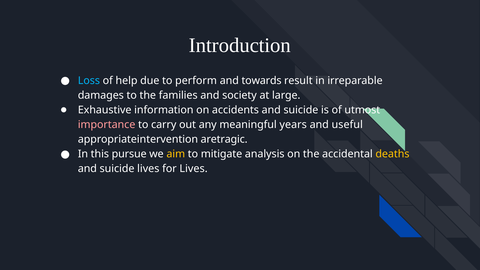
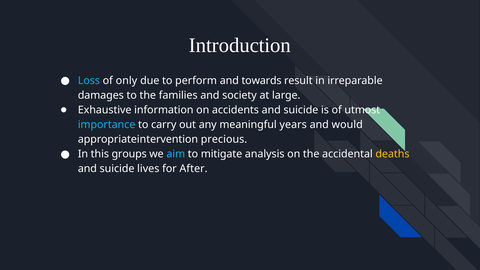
help: help -> only
importance colour: pink -> light blue
useful: useful -> would
aretragic: aretragic -> precious
pursue: pursue -> groups
aim colour: yellow -> light blue
for Lives: Lives -> After
